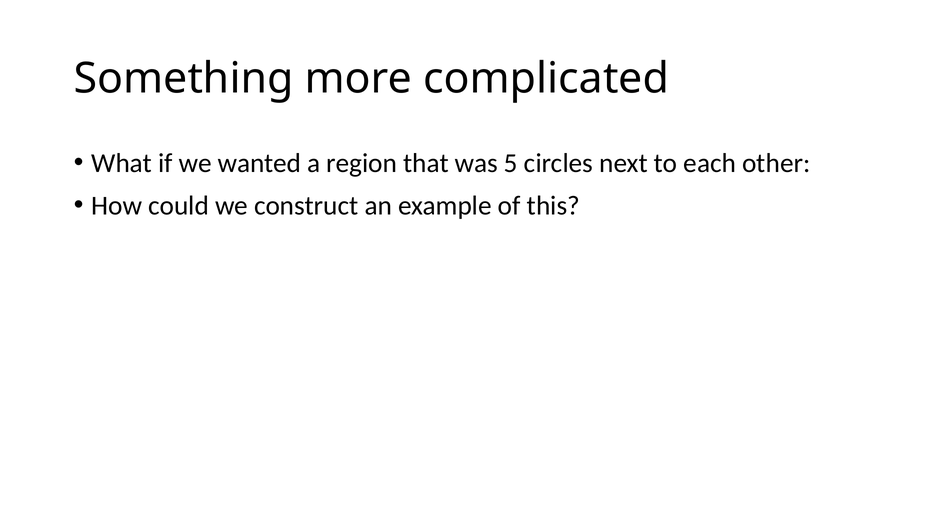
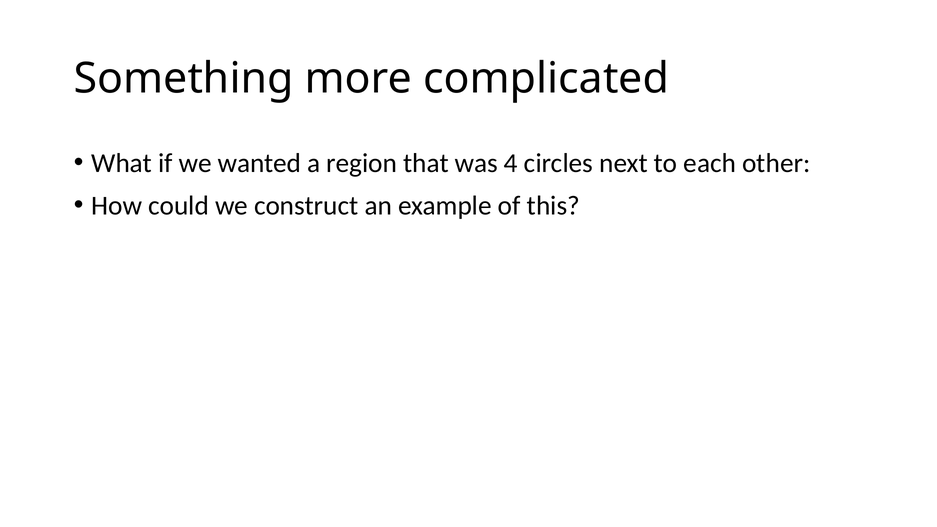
5: 5 -> 4
